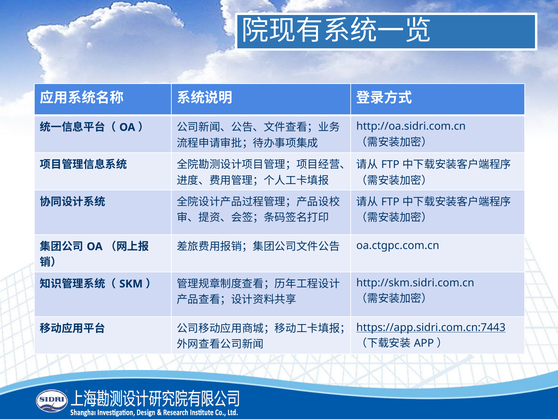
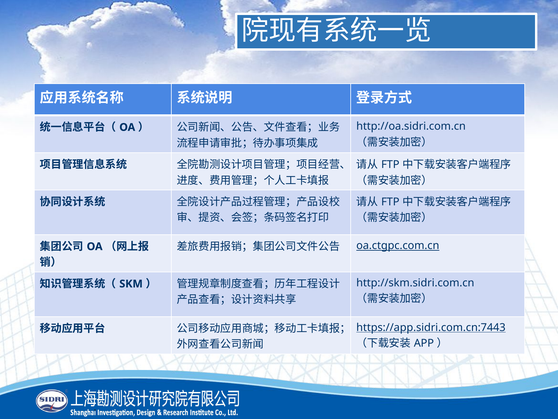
oa.ctgpc.com.cn underline: none -> present
